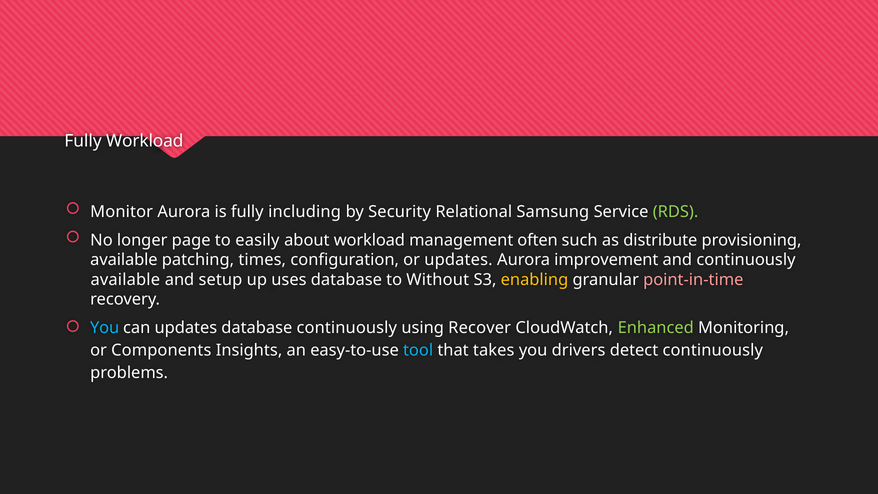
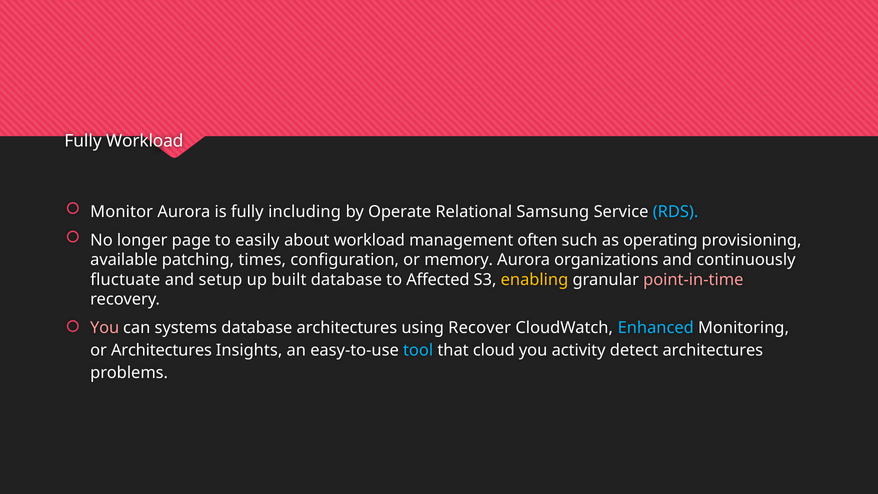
Security: Security -> Operate
RDS colour: light green -> light blue
distribute: distribute -> operating
or updates: updates -> memory
improvement: improvement -> organizations
available at (125, 280): available -> fluctuate
uses: uses -> built
Without: Without -> Affected
You at (105, 328) colour: light blue -> pink
can updates: updates -> systems
database continuously: continuously -> architectures
Enhanced colour: light green -> light blue
or Components: Components -> Architectures
takes: takes -> cloud
drivers: drivers -> activity
detect continuously: continuously -> architectures
